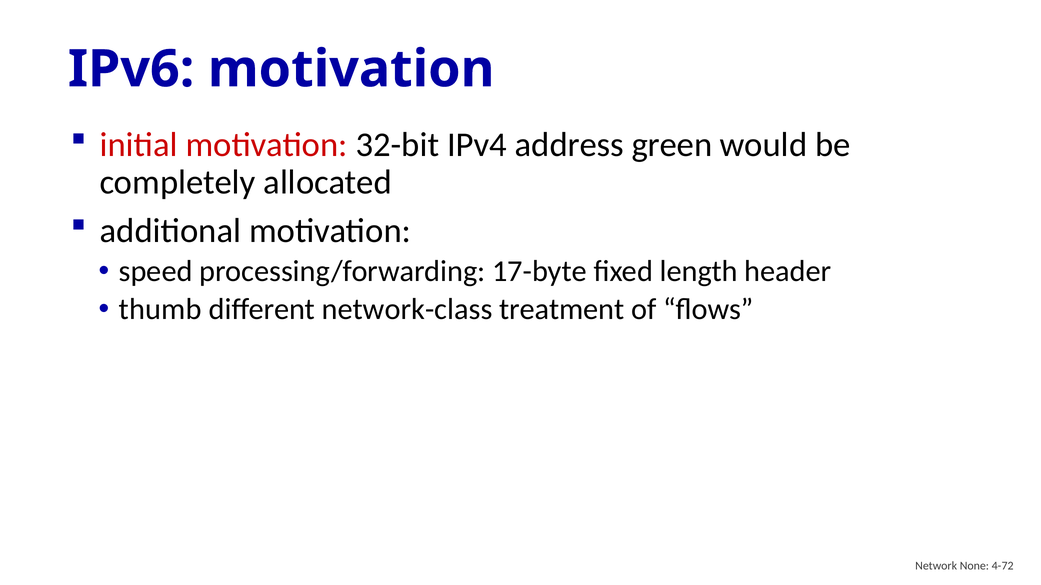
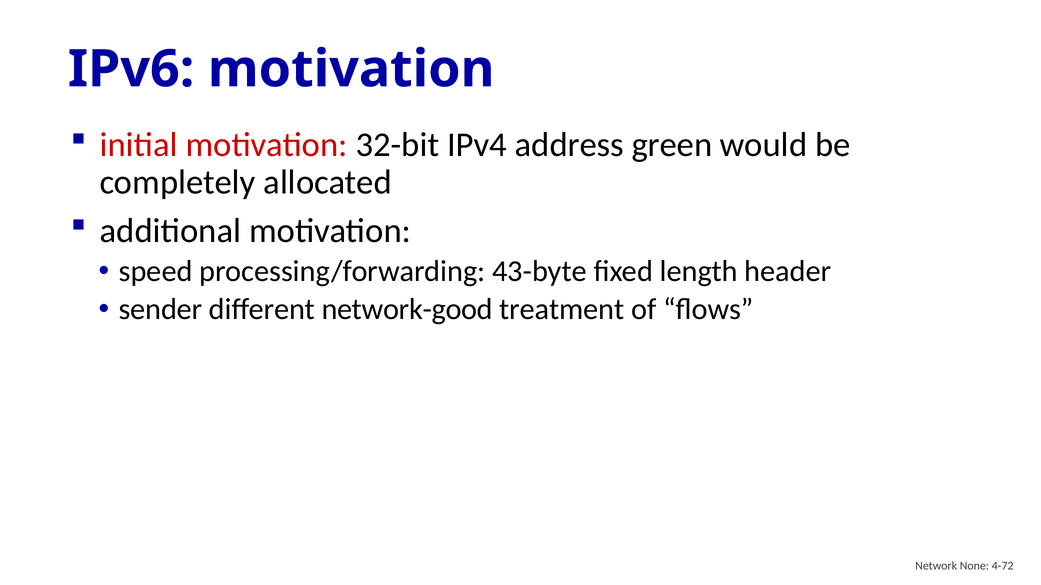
17-byte: 17-byte -> 43-byte
thumb: thumb -> sender
network-class: network-class -> network-good
